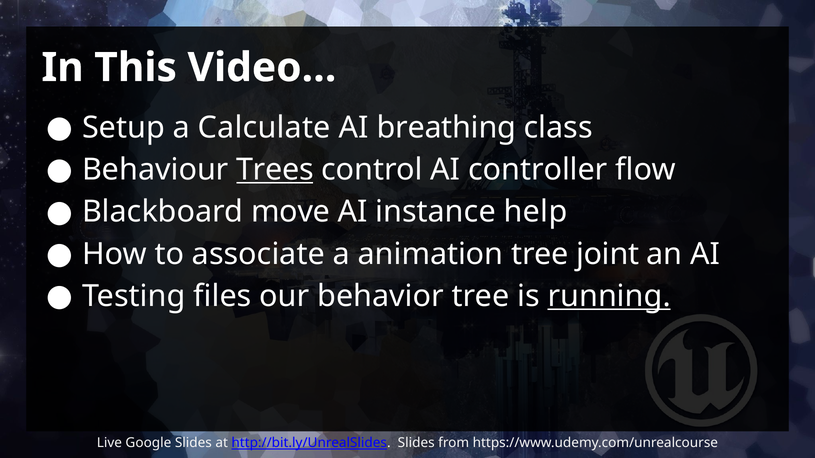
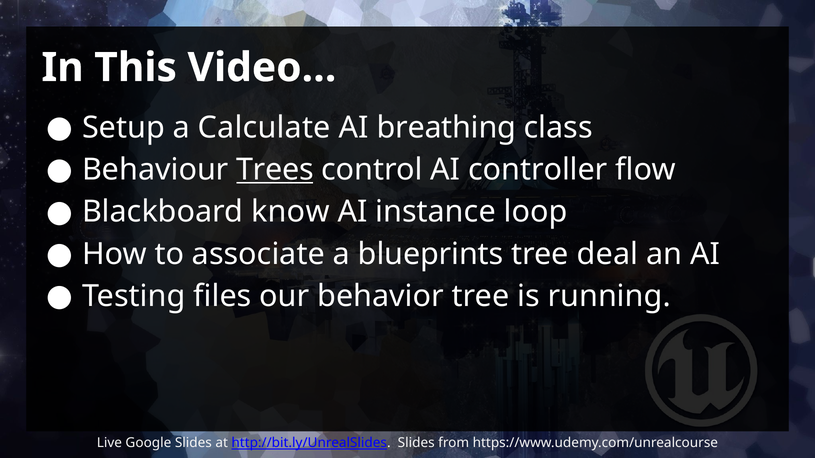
move: move -> know
help: help -> loop
animation: animation -> blueprints
joint: joint -> deal
running underline: present -> none
